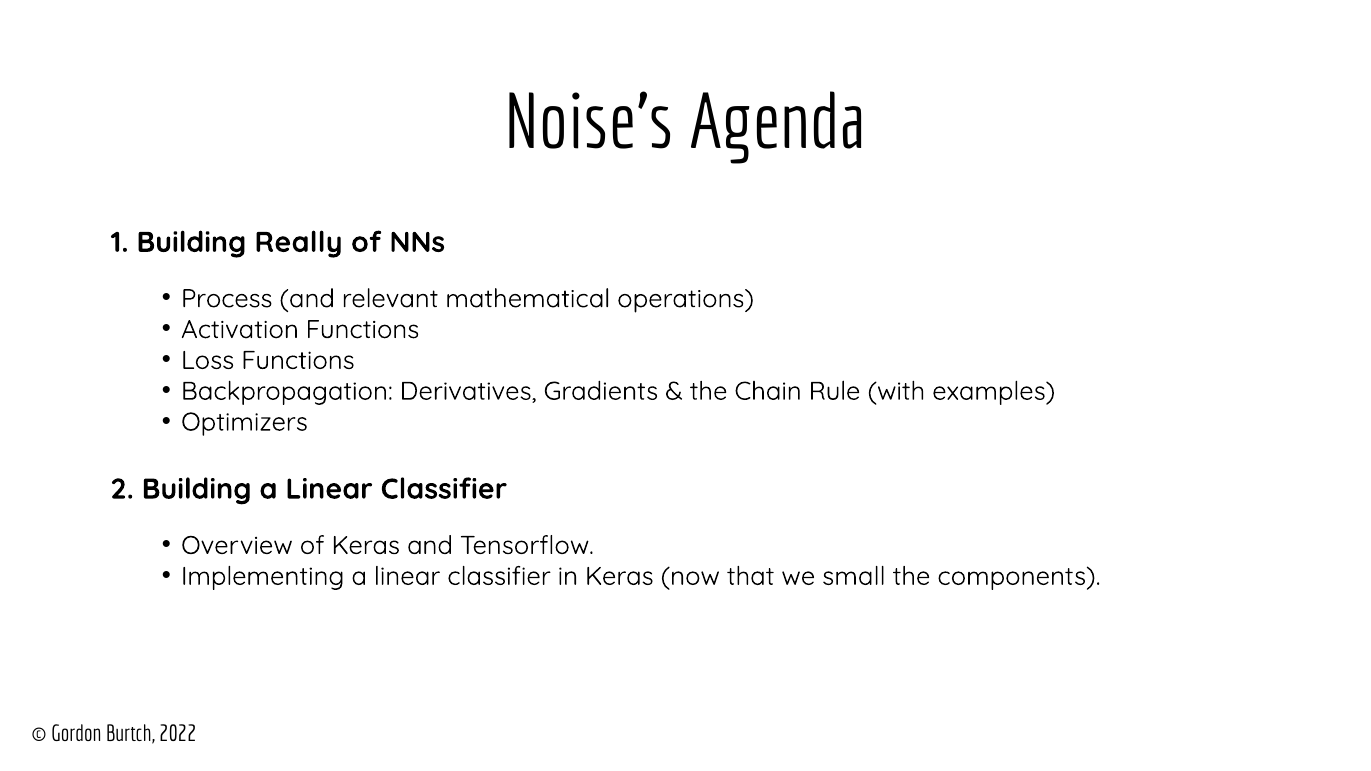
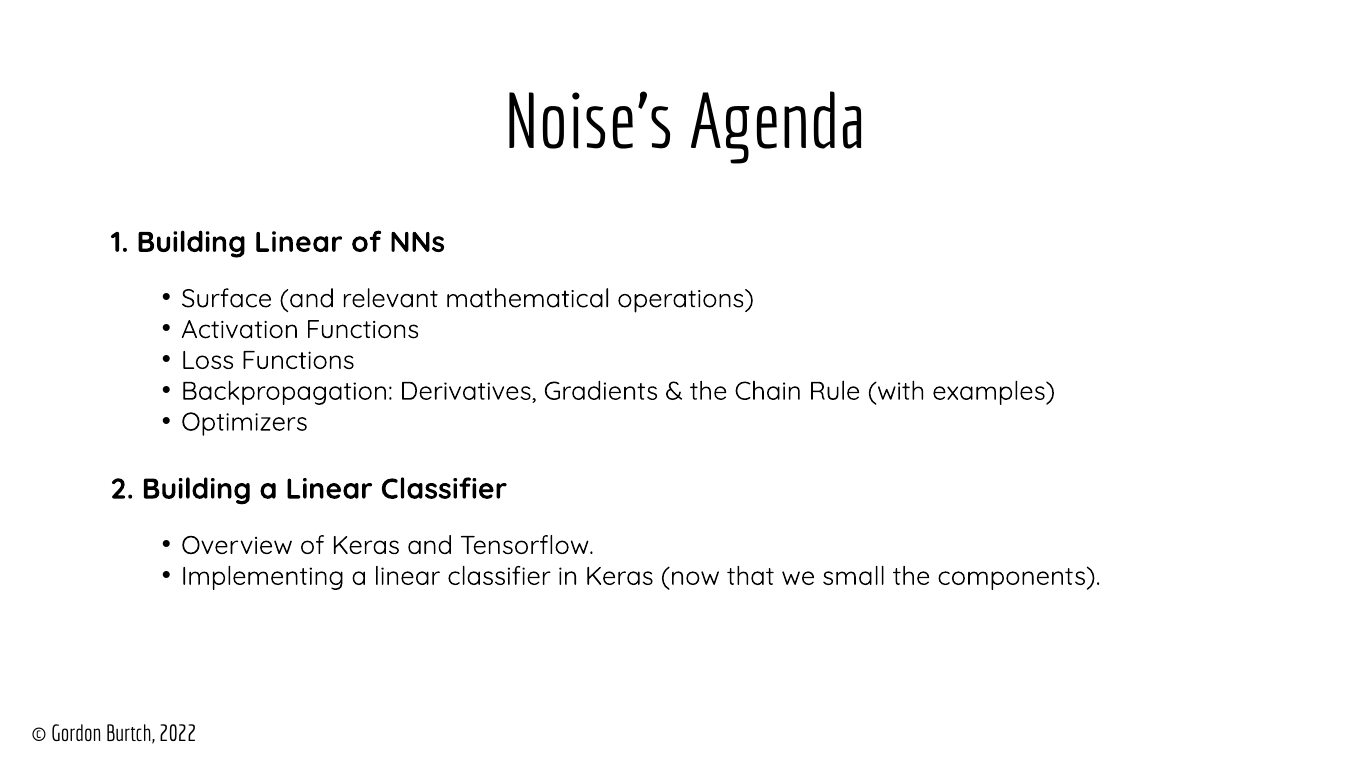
Building Really: Really -> Linear
Process: Process -> Surface
